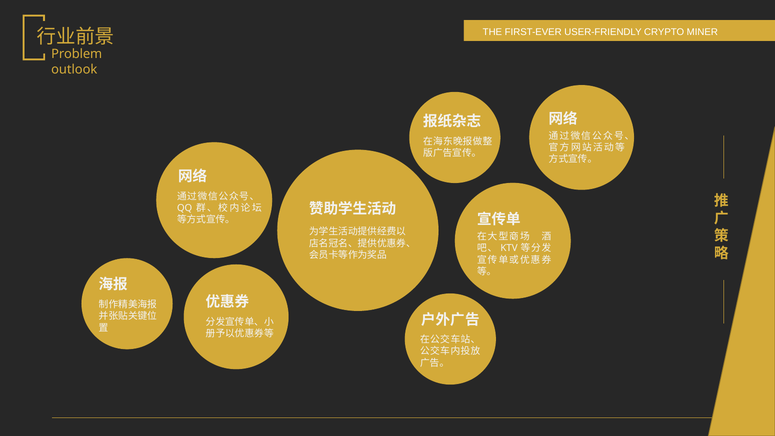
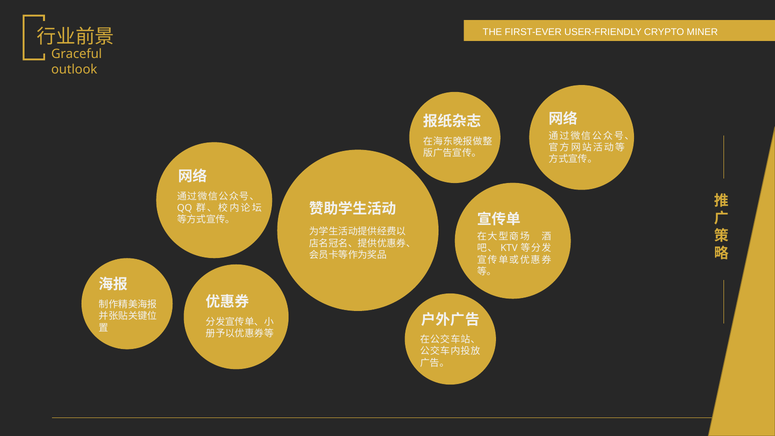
Problem: Problem -> Graceful
